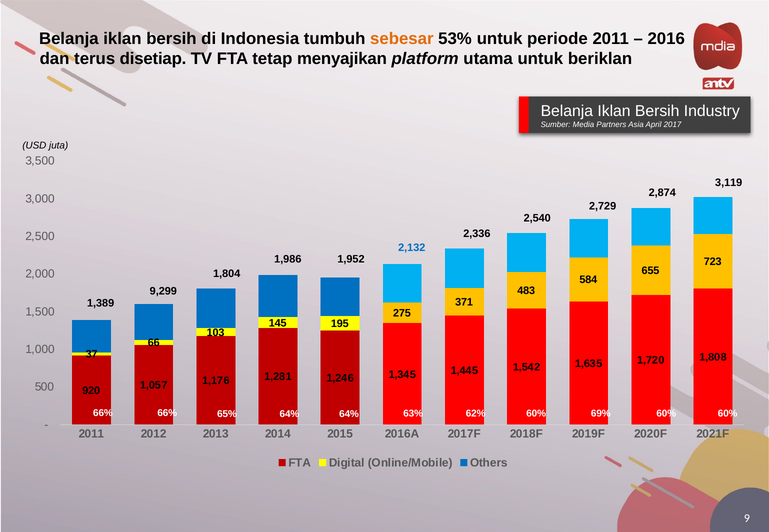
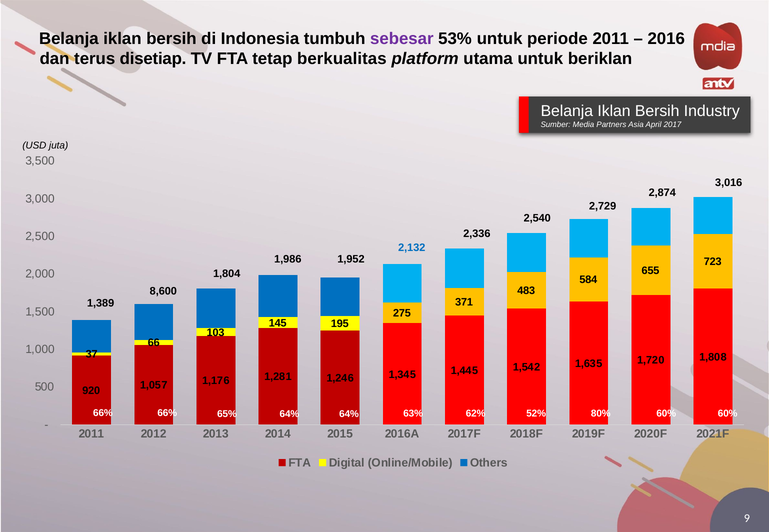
sebesar colour: orange -> purple
menyajikan: menyajikan -> berkualitas
3,119: 3,119 -> 3,016
9,299: 9,299 -> 8,600
69%: 69% -> 80%
64% 60%: 60% -> 52%
